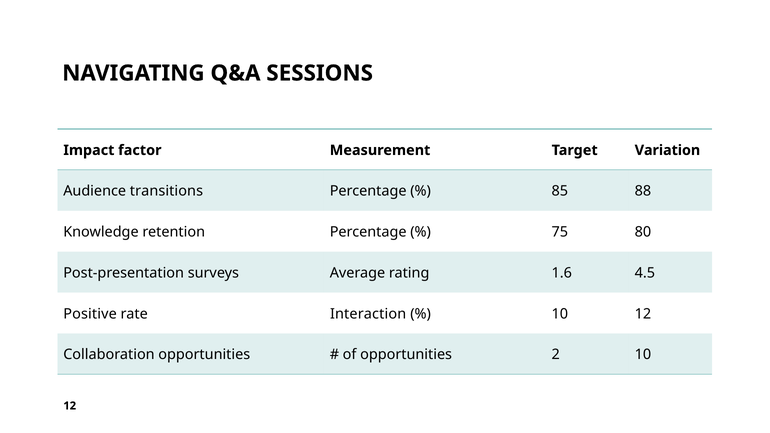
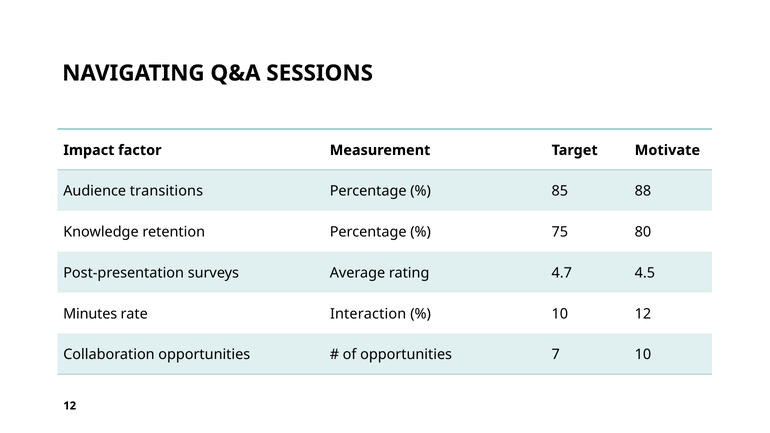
Variation: Variation -> Motivate
1.6: 1.6 -> 4.7
Positive: Positive -> Minutes
2: 2 -> 7
